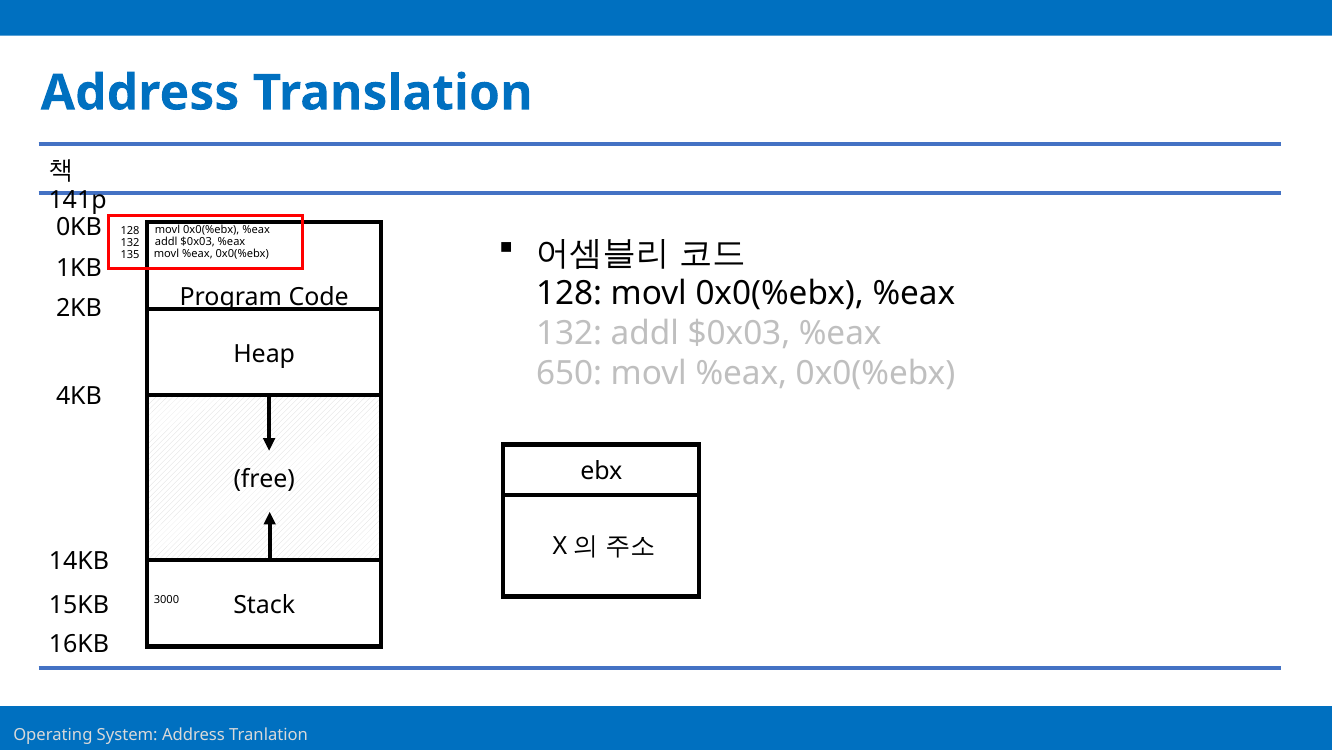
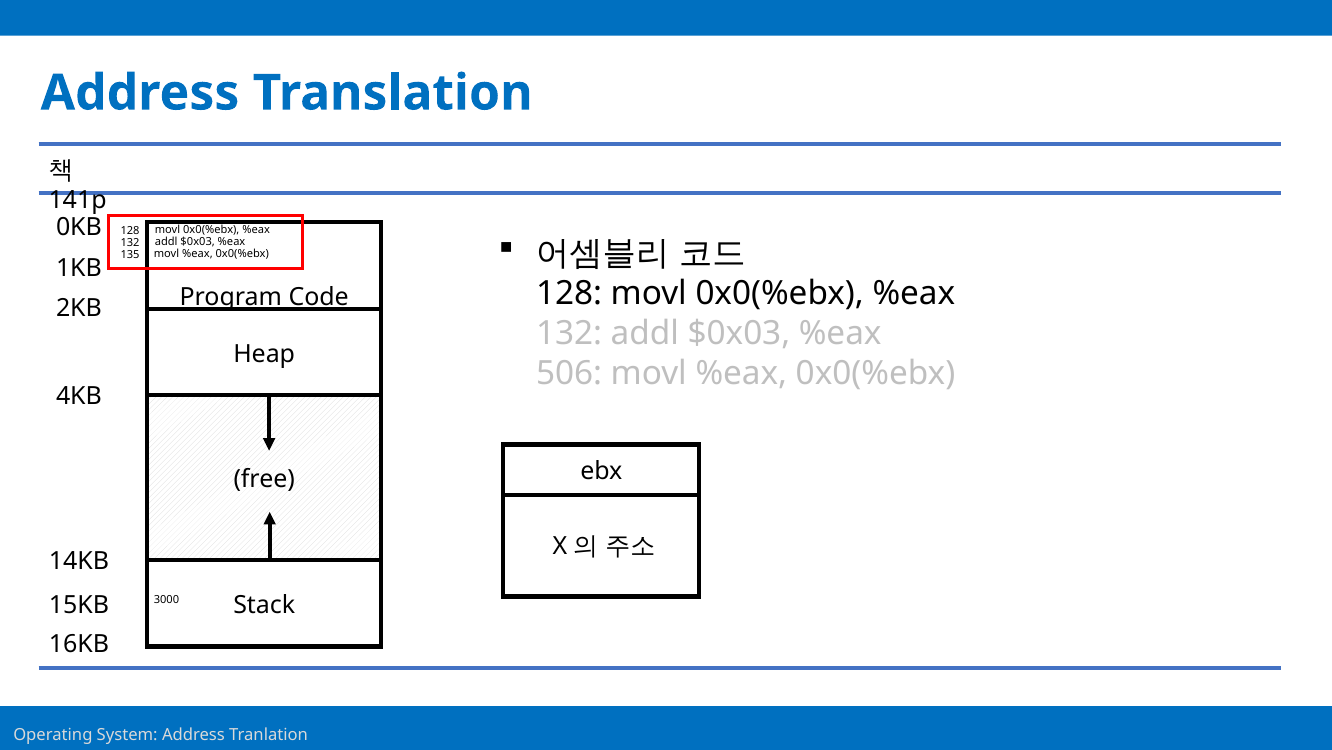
650: 650 -> 506
